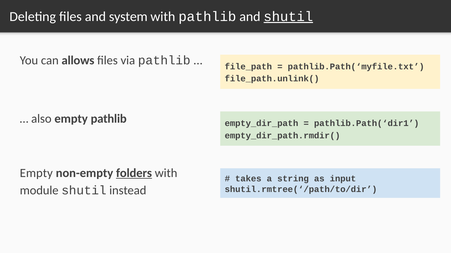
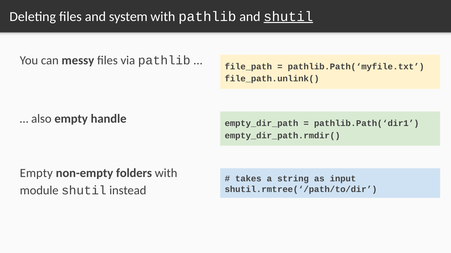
allows: allows -> messy
empty pathlib: pathlib -> handle
folders underline: present -> none
